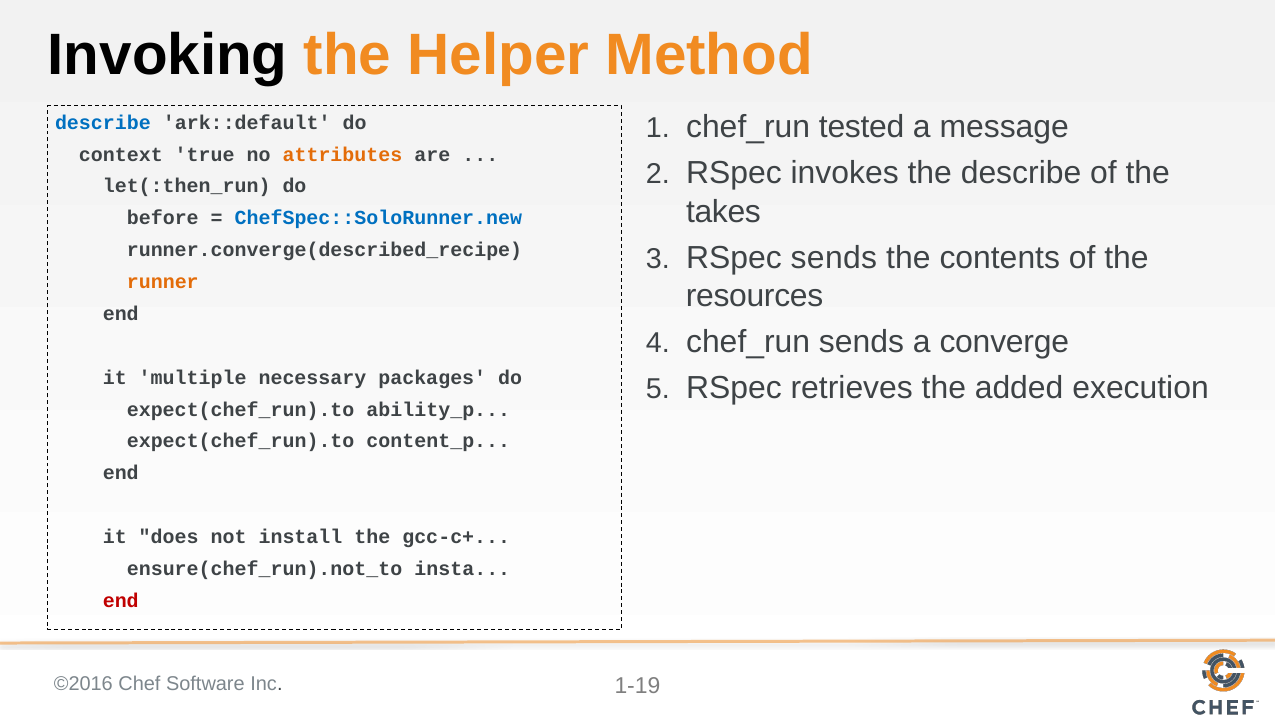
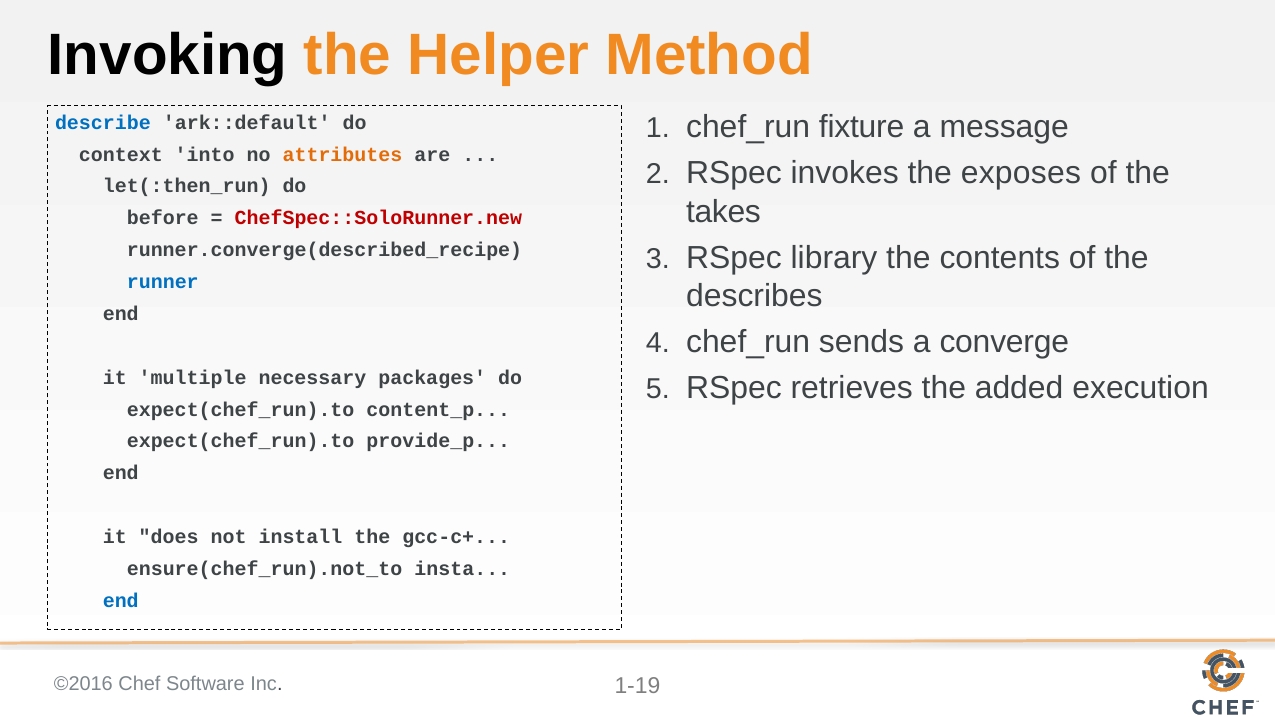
tested: tested -> fixture
true: true -> into
the describe: describe -> exposes
ChefSpec::SoloRunner.new colour: blue -> red
RSpec sends: sends -> library
runner colour: orange -> blue
resources: resources -> describes
ability_p: ability_p -> content_p
content_p: content_p -> provide_p
end at (121, 601) colour: red -> blue
